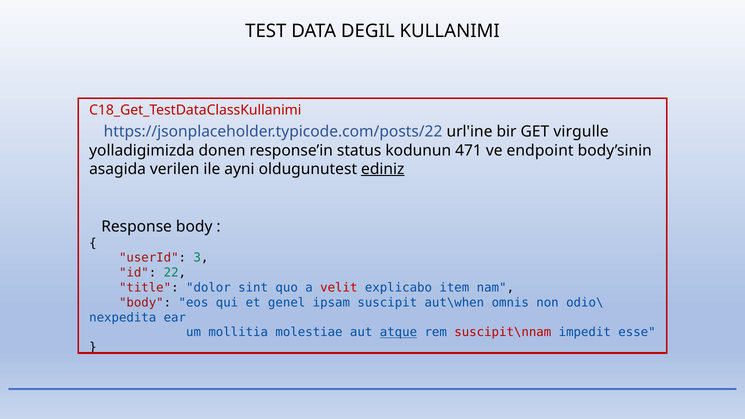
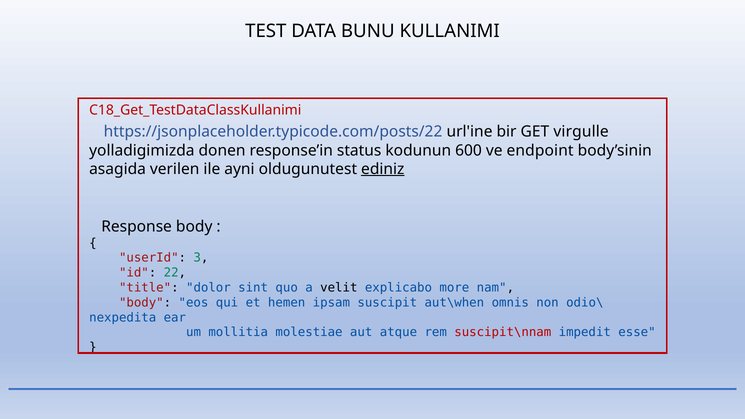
DEGIL: DEGIL -> BUNU
471: 471 -> 600
velit colour: red -> black
item: item -> more
genel: genel -> hemen
atque underline: present -> none
